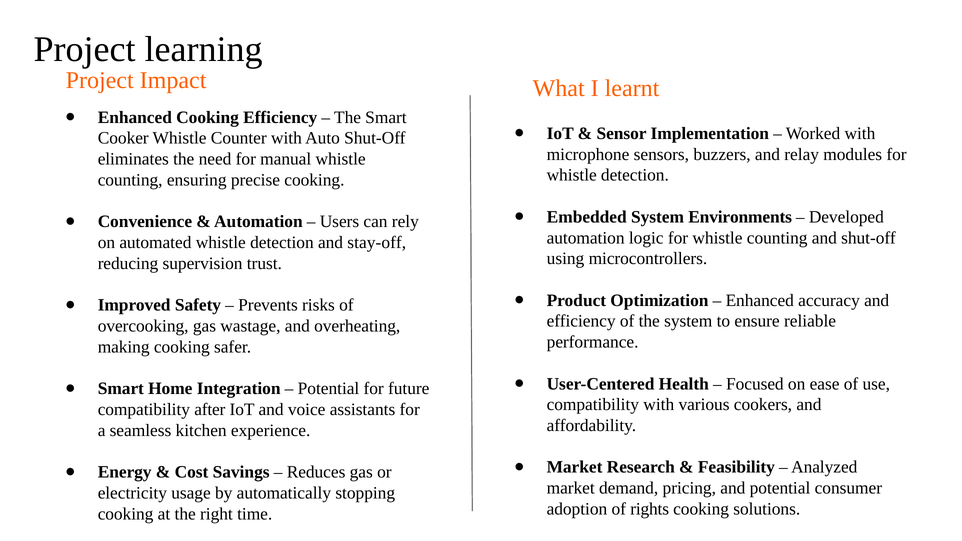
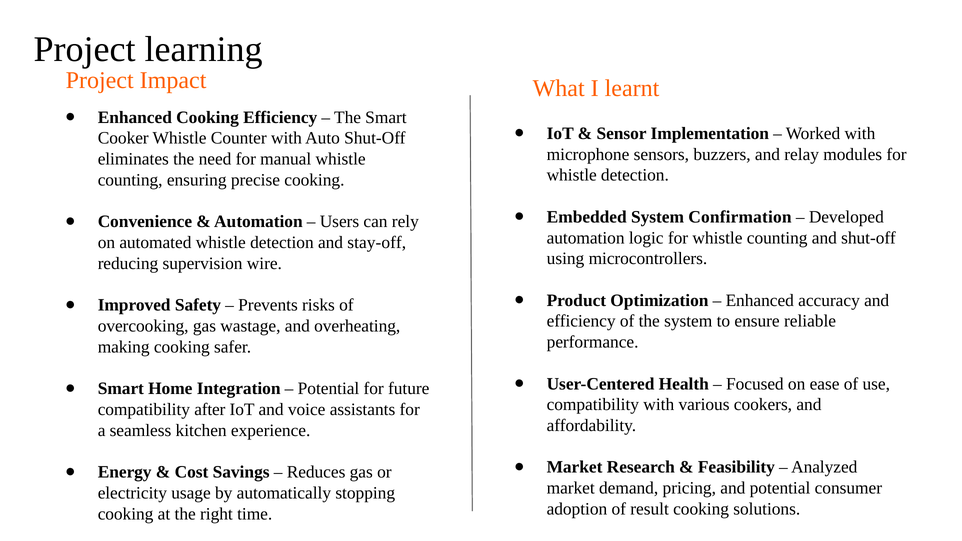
Environments: Environments -> Confirmation
trust: trust -> wire
rights: rights -> result
